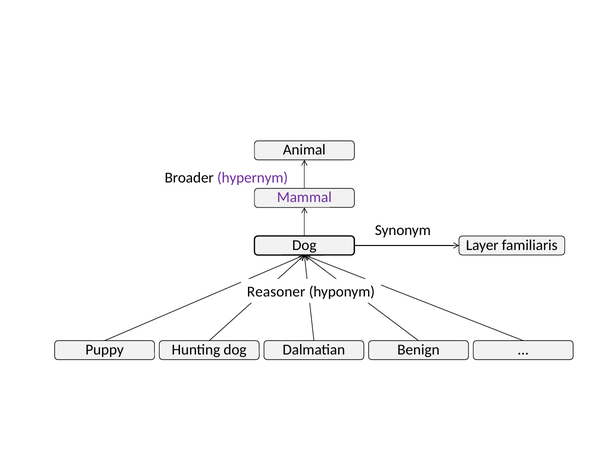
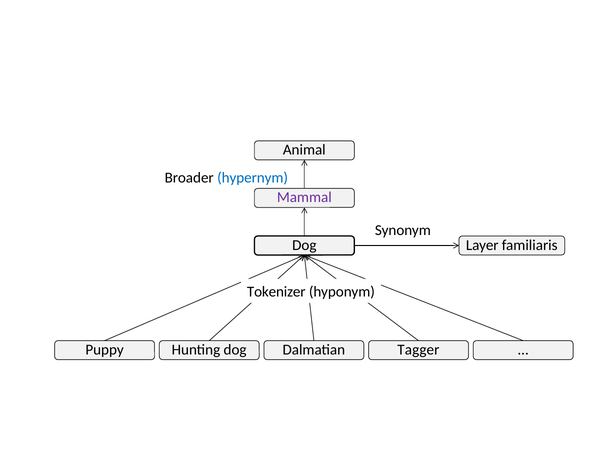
hypernym colour: purple -> blue
Reasoner: Reasoner -> Tokenizer
Benign: Benign -> Tagger
